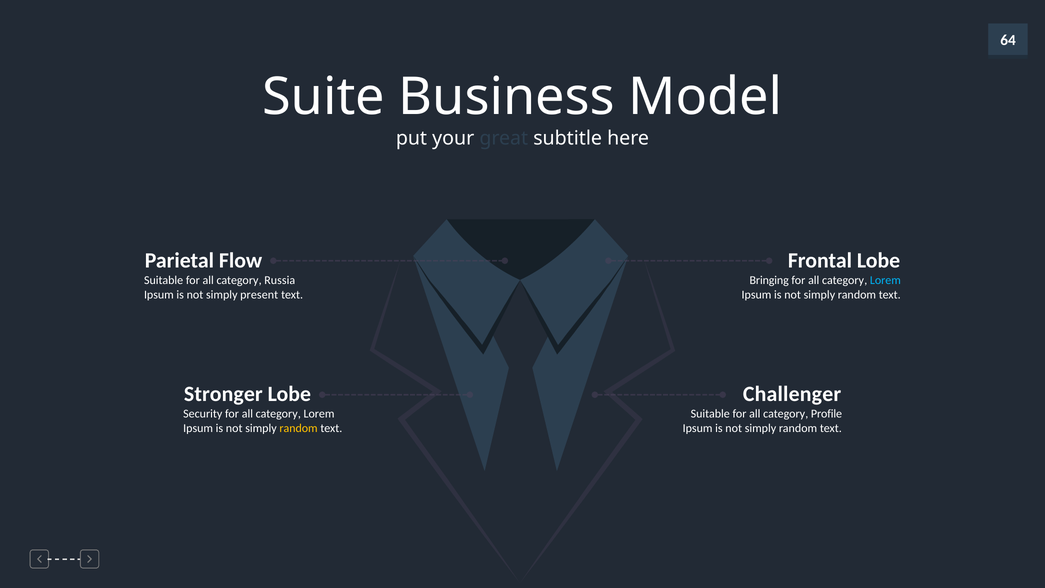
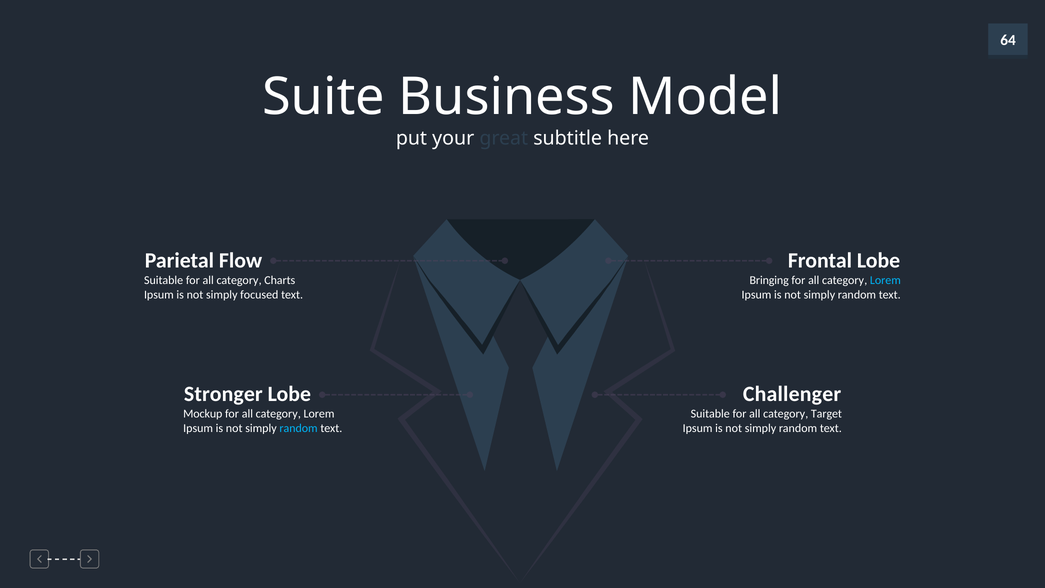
Russia: Russia -> Charts
present: present -> focused
Security: Security -> Mockup
Profile: Profile -> Target
random at (299, 428) colour: yellow -> light blue
